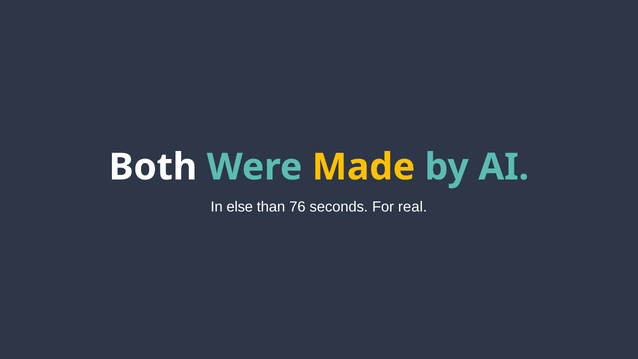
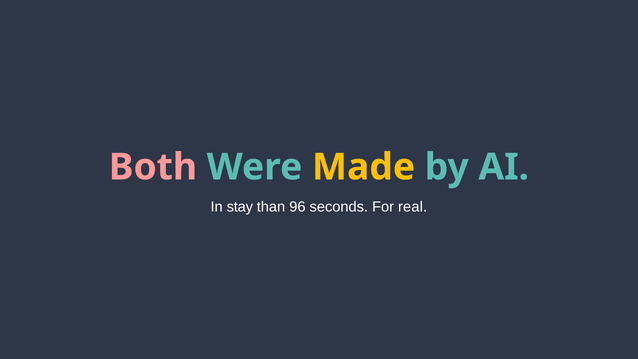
Both colour: white -> pink
else: else -> stay
76: 76 -> 96
